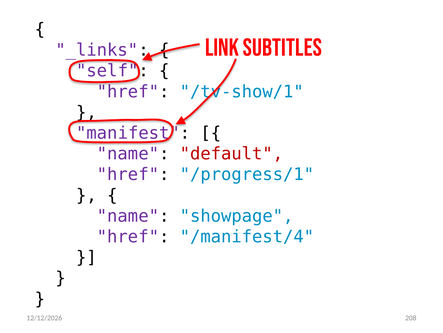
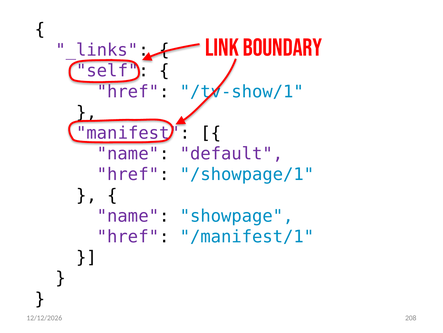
SUBTITLES: SUBTITLES -> BOUNDARY
default colour: red -> purple
/progress/1: /progress/1 -> /showpage/1
/manifest/4: /manifest/4 -> /manifest/1
